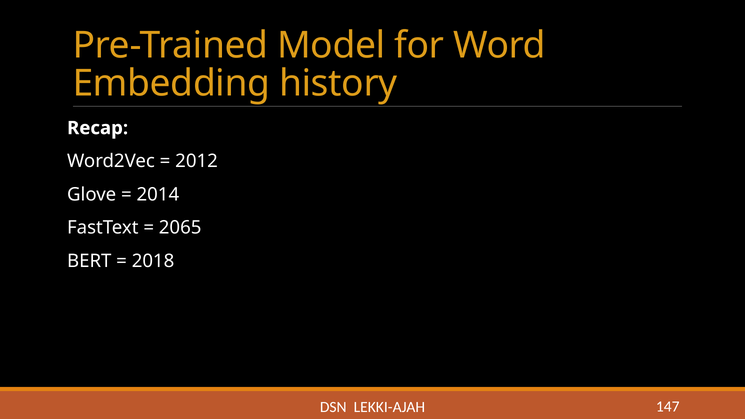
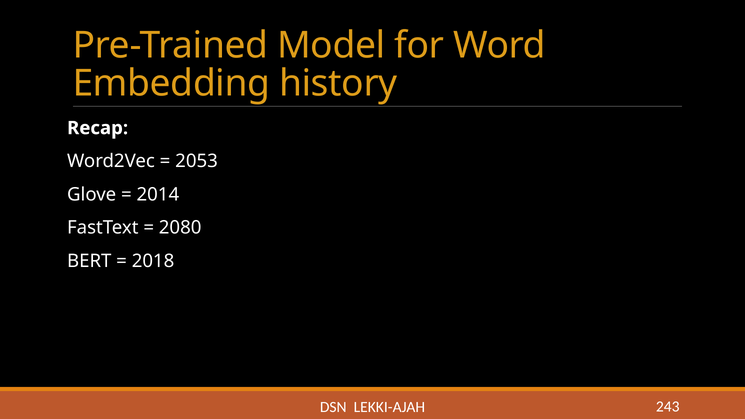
2012: 2012 -> 2053
2065: 2065 -> 2080
147: 147 -> 243
